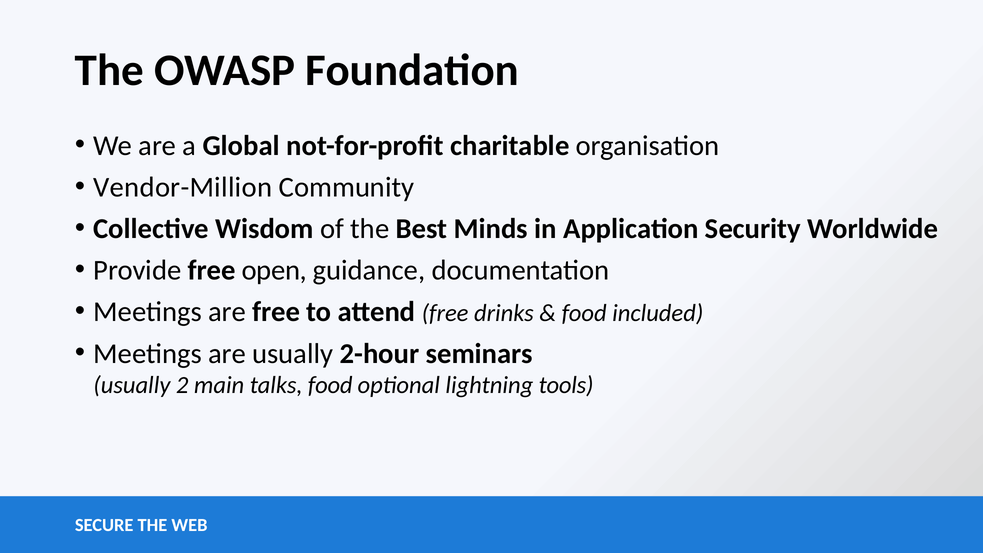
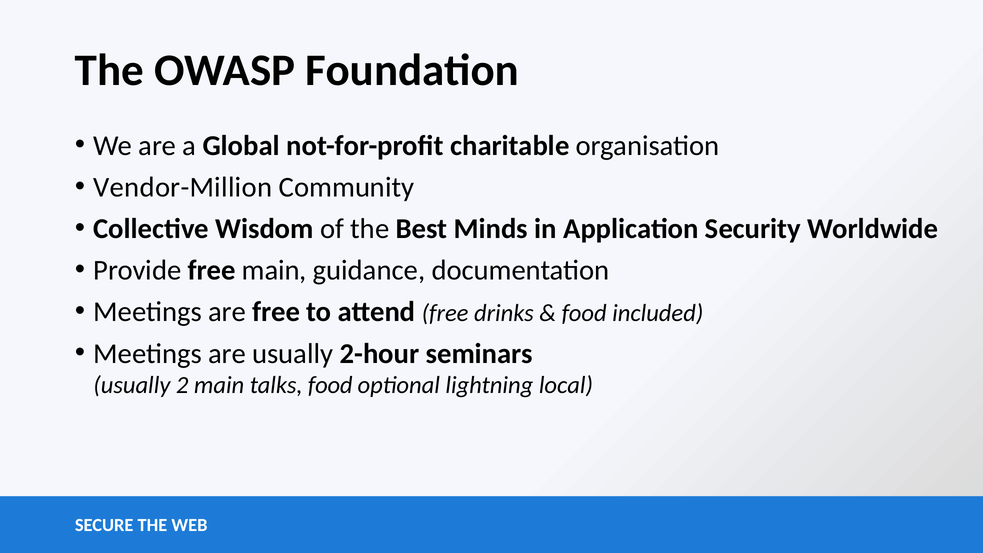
free open: open -> main
tools: tools -> local
